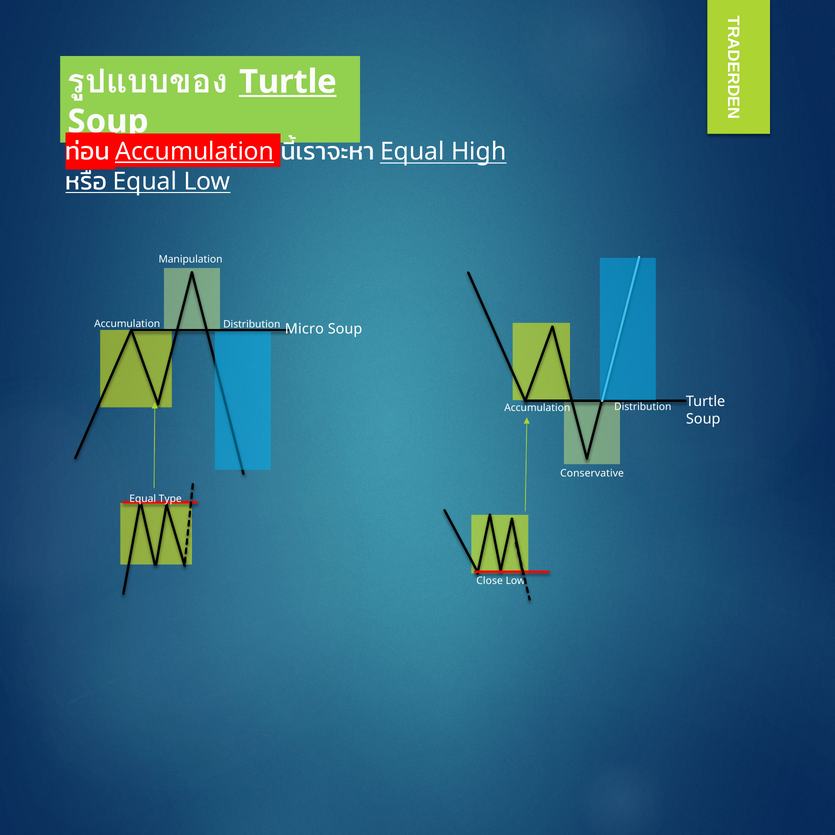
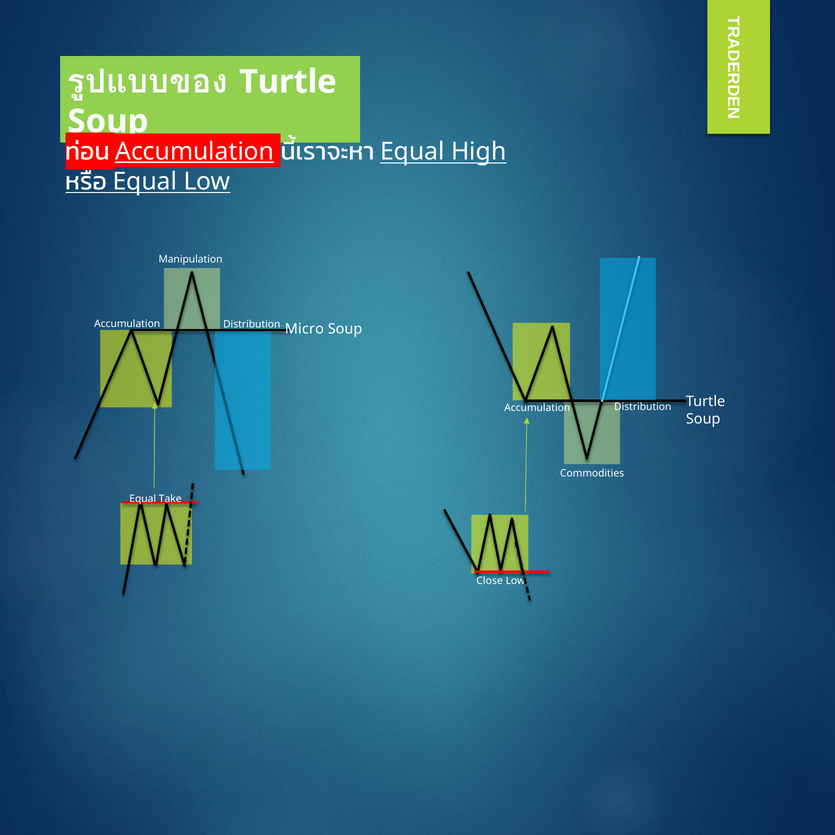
Turtle at (288, 82) underline: present -> none
Conservative: Conservative -> Commodities
Type: Type -> Take
